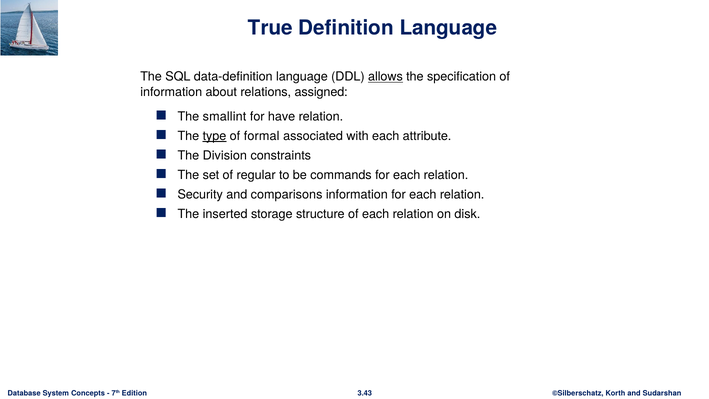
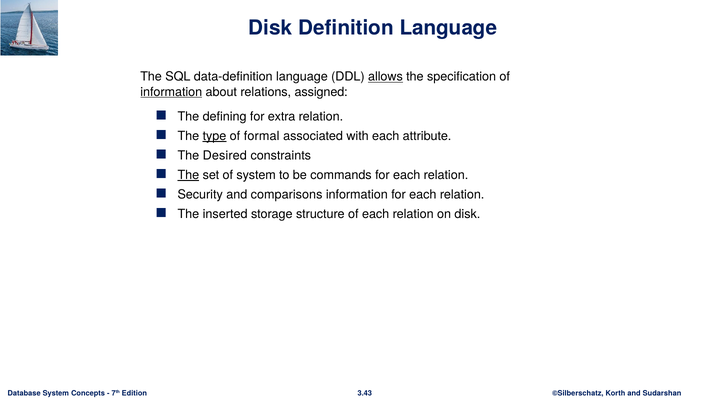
True at (270, 28): True -> Disk
information at (171, 92) underline: none -> present
smallint: smallint -> defining
have: have -> extra
Division: Division -> Desired
The at (188, 175) underline: none -> present
of regular: regular -> system
